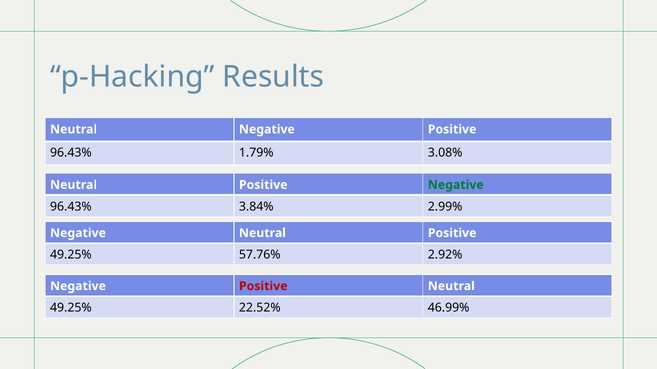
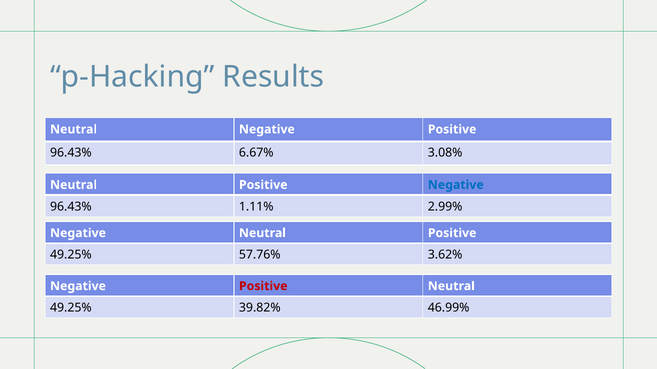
1.79%: 1.79% -> 6.67%
Negative at (456, 185) colour: green -> blue
3.84%: 3.84% -> 1.11%
2.92%: 2.92% -> 3.62%
22.52%: 22.52% -> 39.82%
